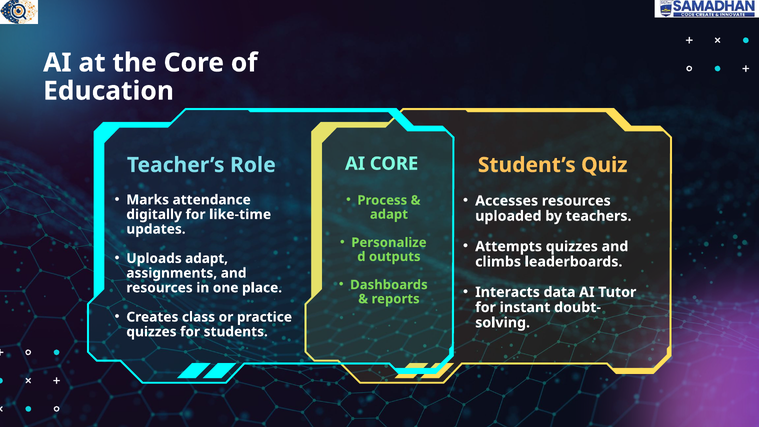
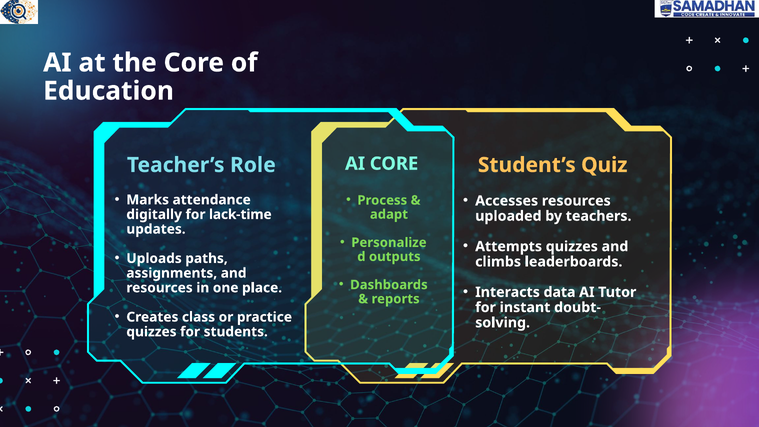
like-time: like-time -> lack-time
Uploads adapt: adapt -> paths
